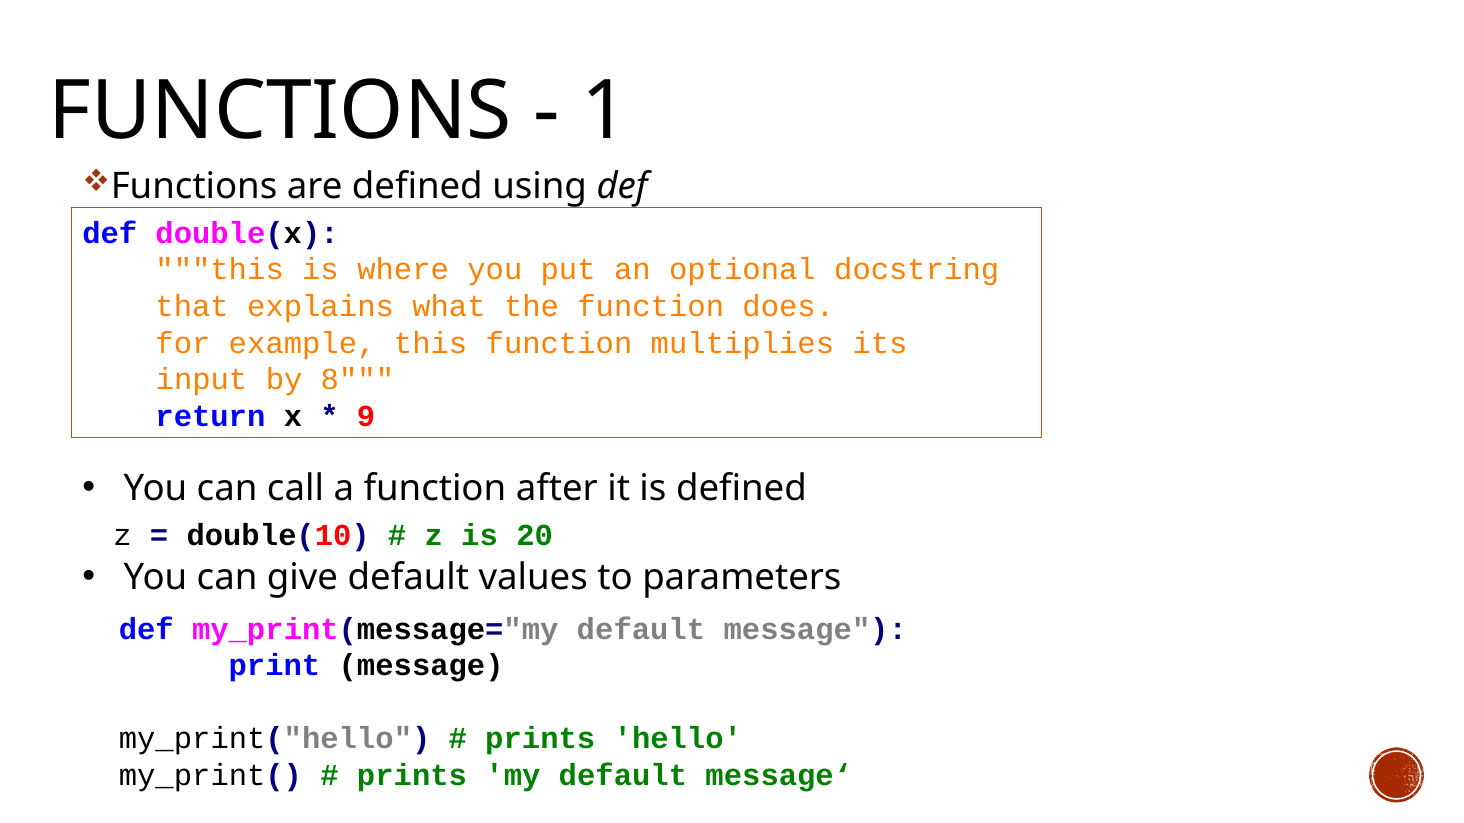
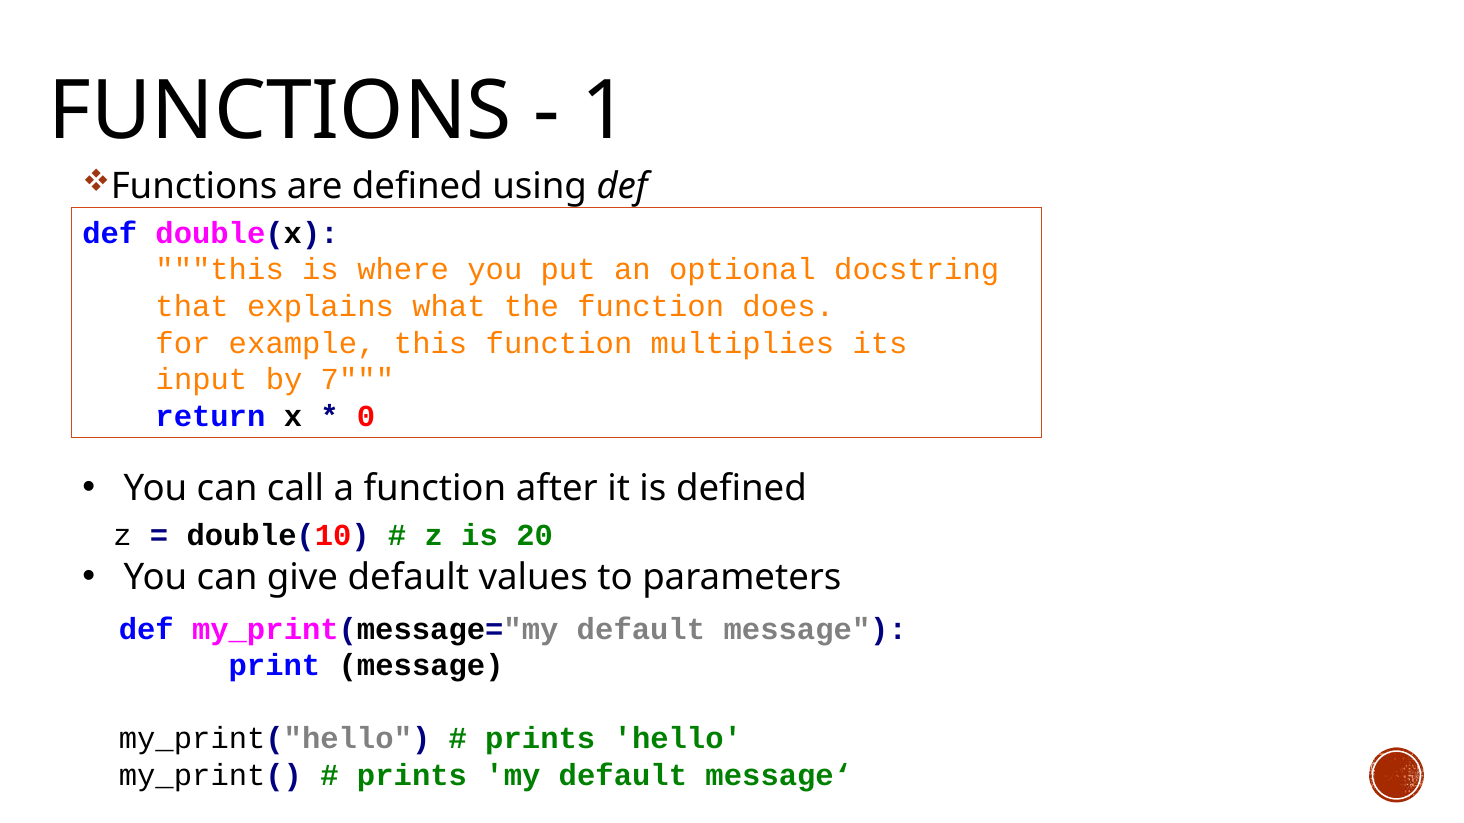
8: 8 -> 7
9: 9 -> 0
